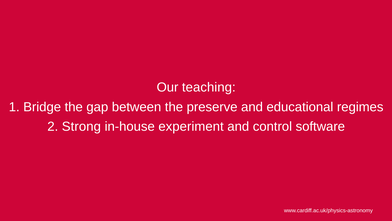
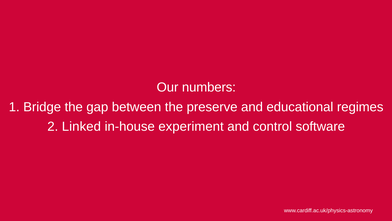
teaching: teaching -> numbers
Strong: Strong -> Linked
